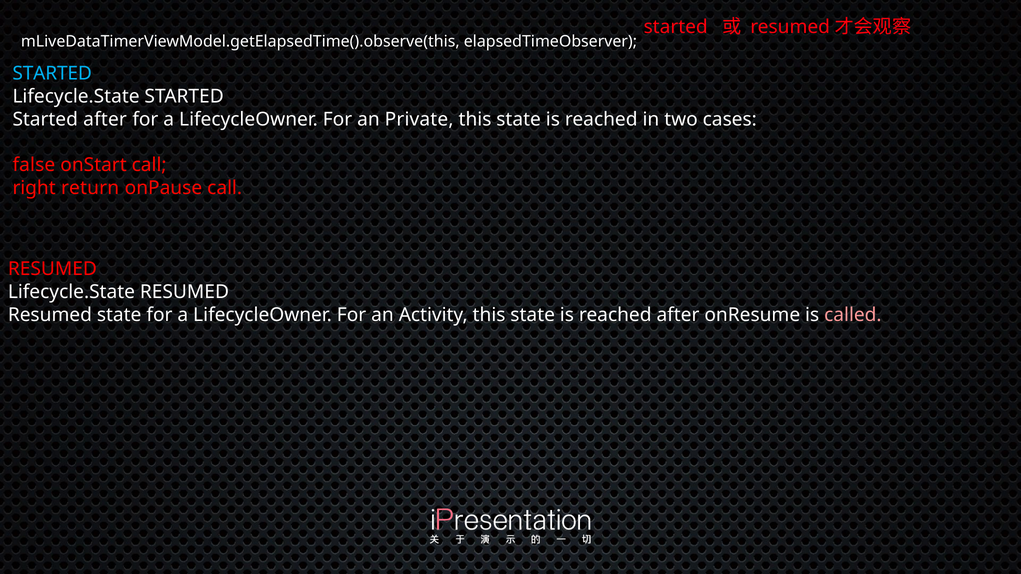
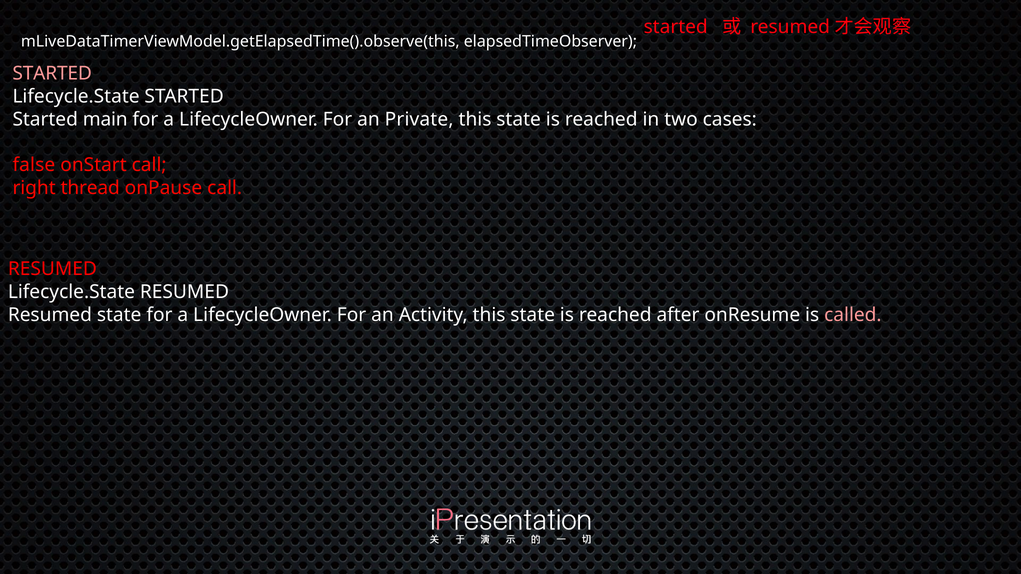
STARTED at (52, 73) colour: light blue -> pink
Started after: after -> main
return: return -> thread
